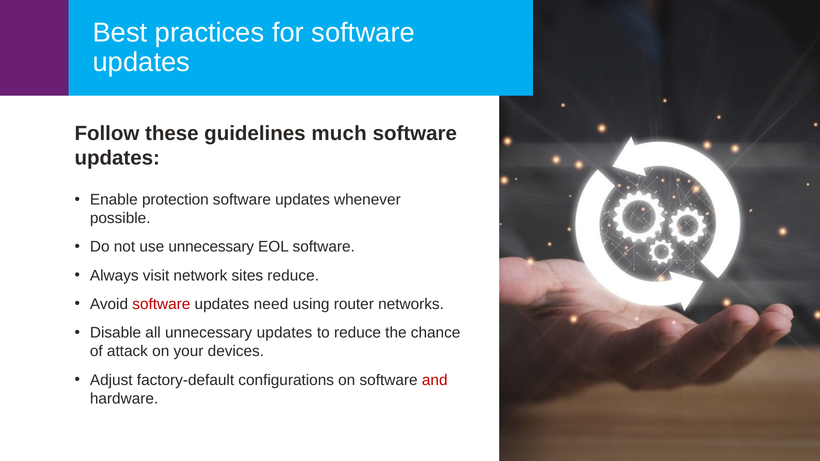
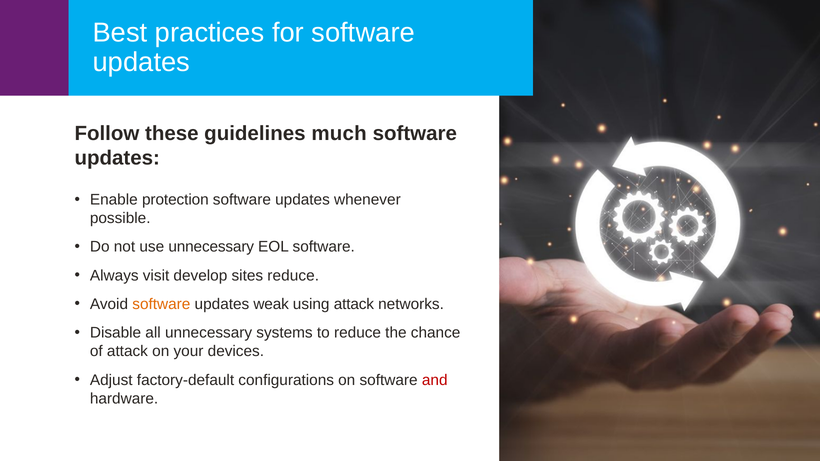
network: network -> develop
software at (161, 304) colour: red -> orange
need: need -> weak
using router: router -> attack
unnecessary updates: updates -> systems
